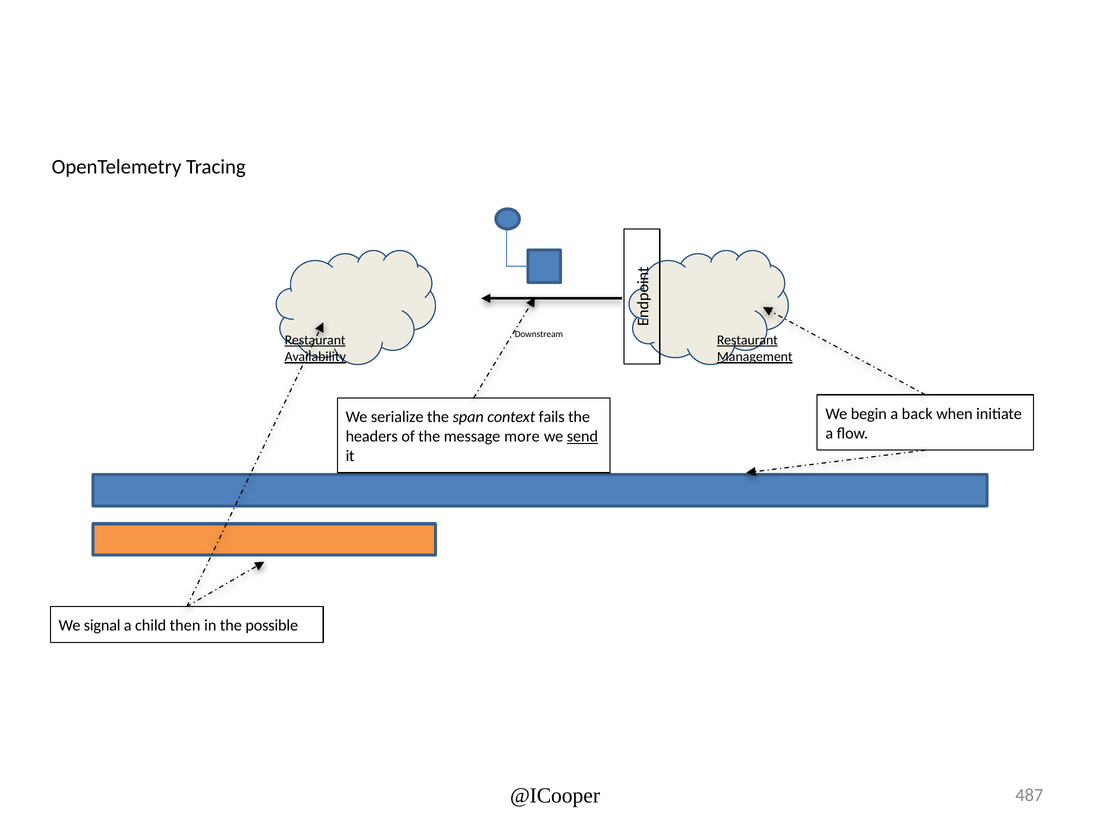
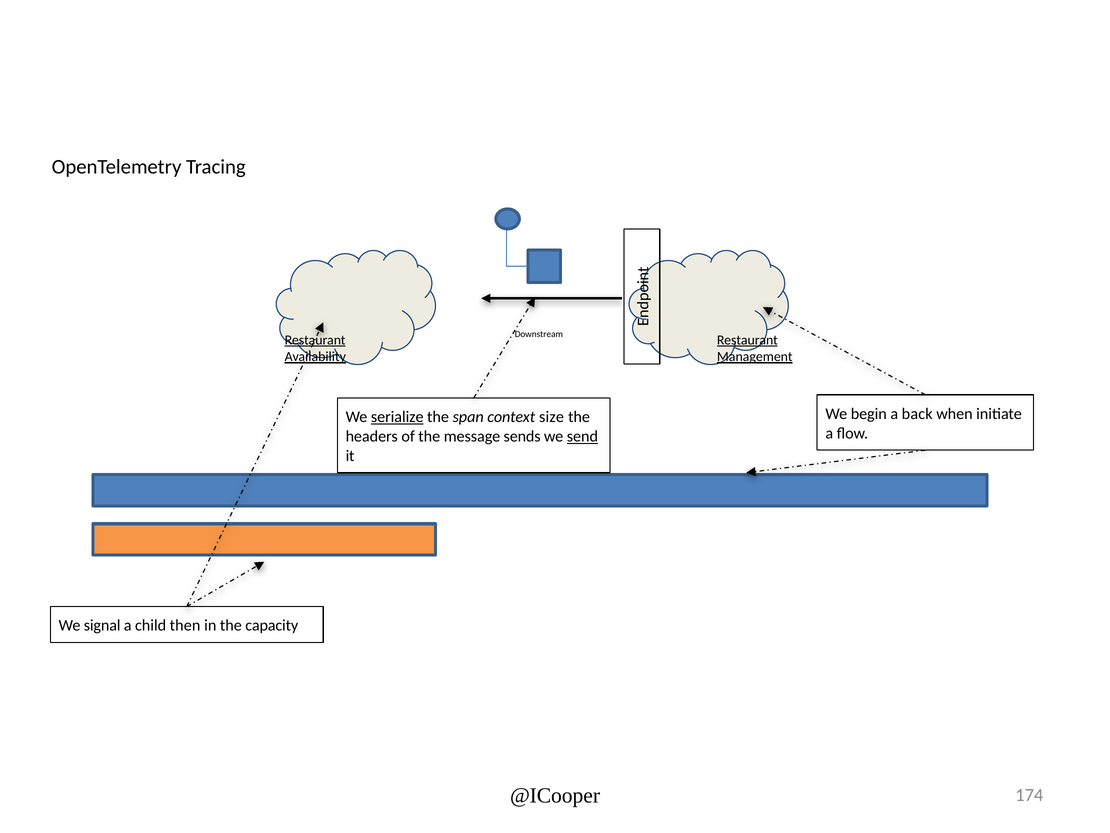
serialize underline: none -> present
fails: fails -> size
more: more -> sends
possible: possible -> capacity
487: 487 -> 174
